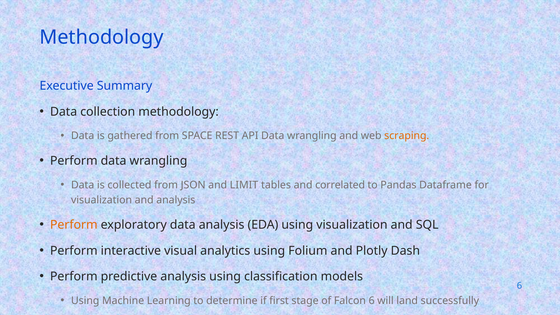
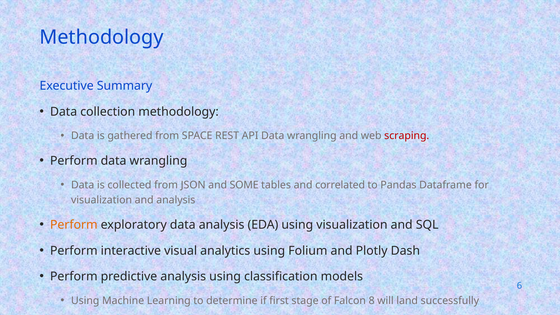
scraping colour: orange -> red
LIMIT: LIMIT -> SOME
Falcon 6: 6 -> 8
